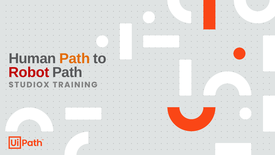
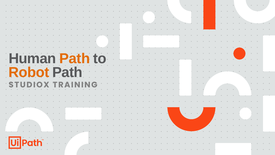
Robot colour: red -> orange
